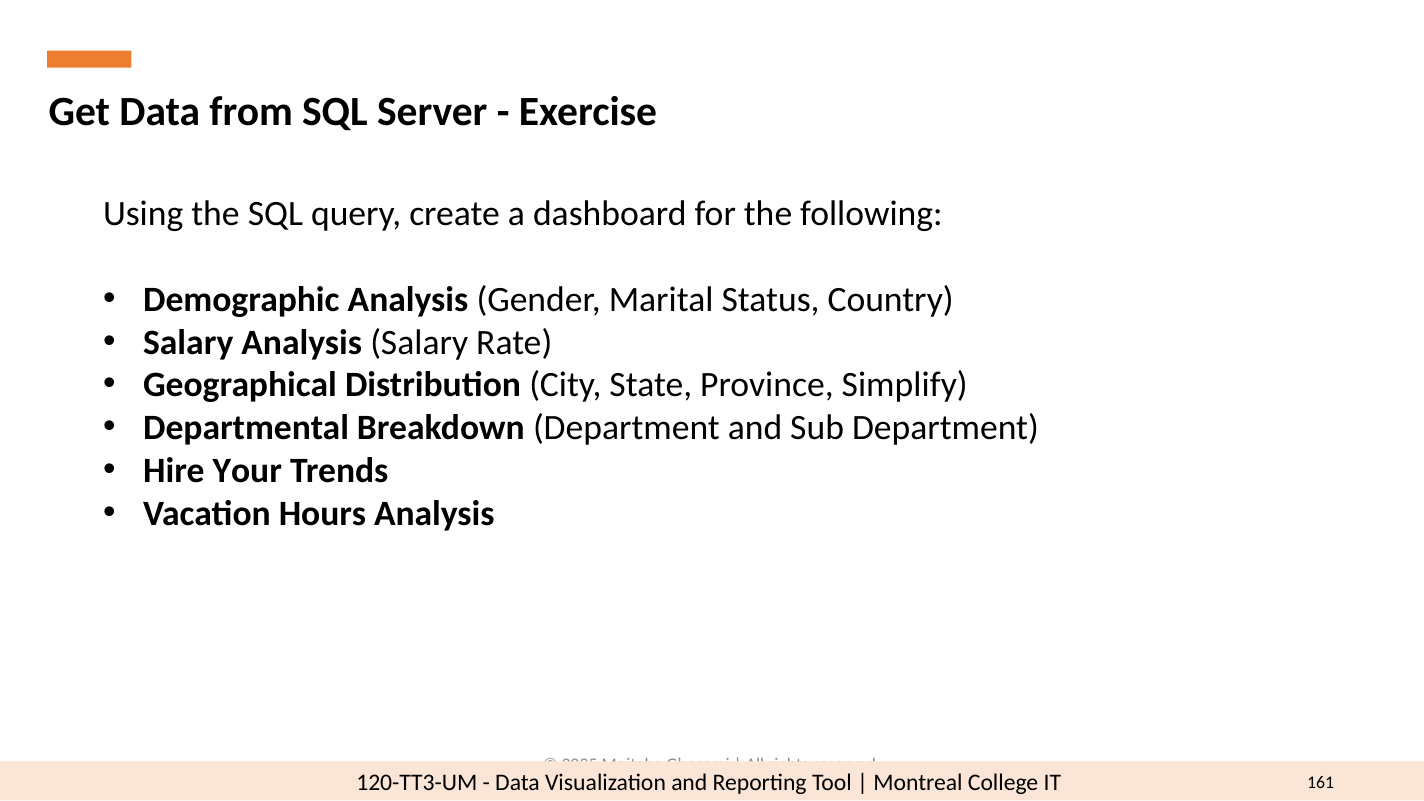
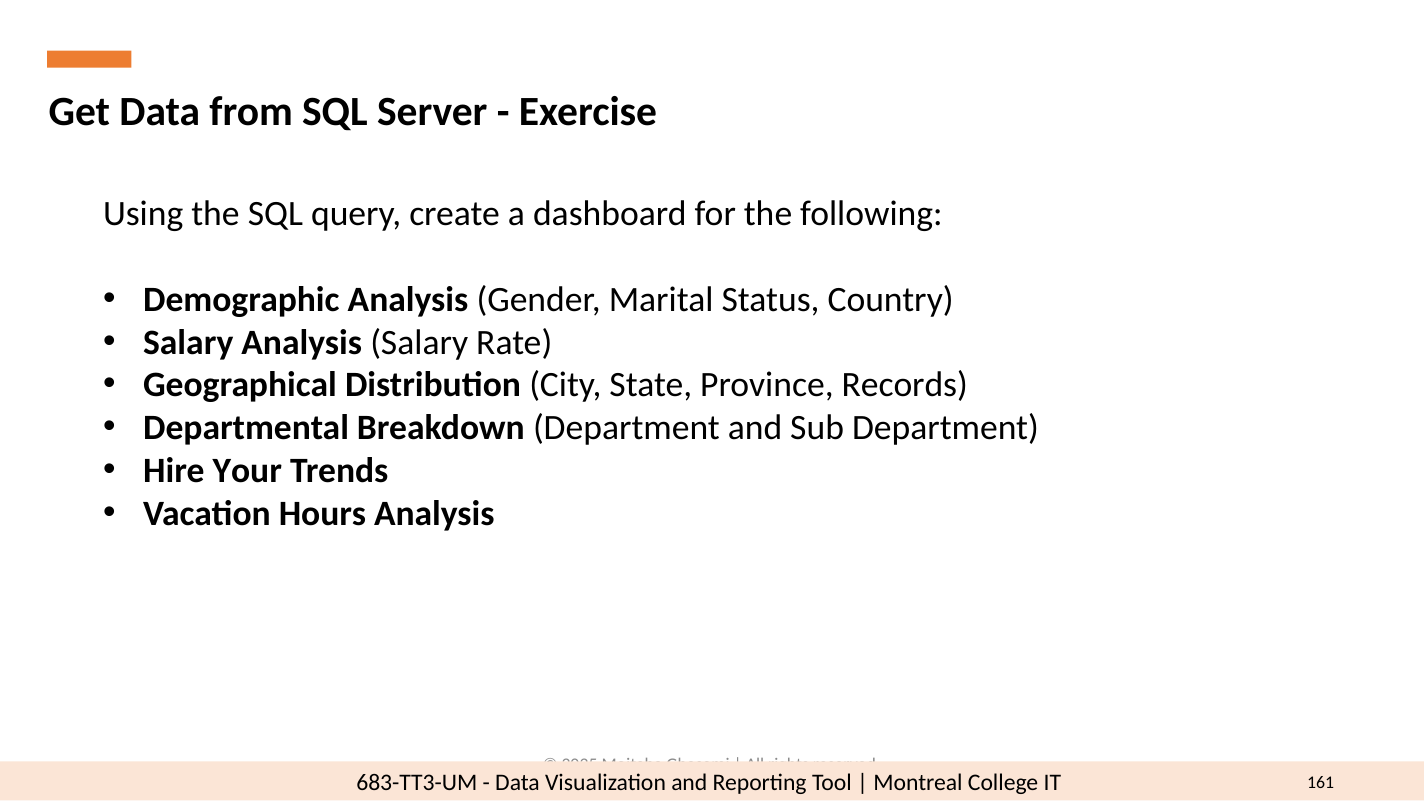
Simplify: Simplify -> Records
120-TT3-UM: 120-TT3-UM -> 683-TT3-UM
